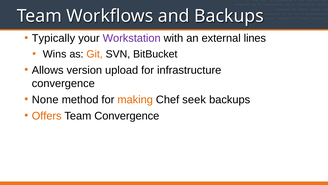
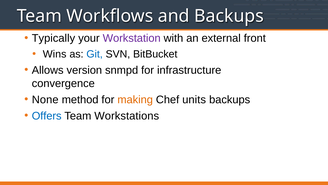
lines: lines -> front
Git colour: orange -> blue
upload: upload -> snmpd
seek: seek -> units
Offers colour: orange -> blue
Team Convergence: Convergence -> Workstations
